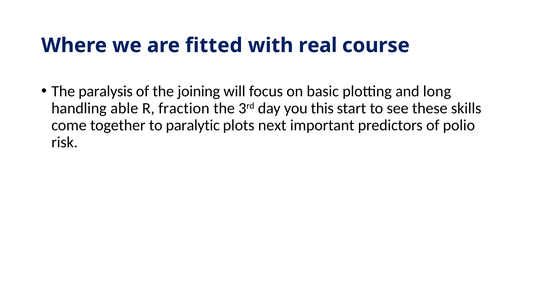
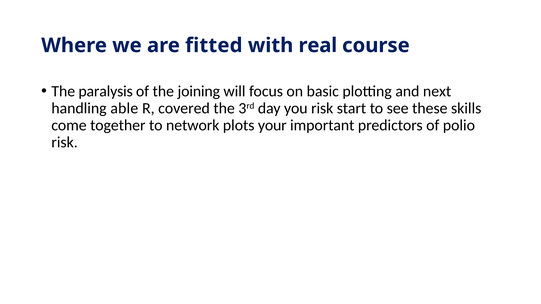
long: long -> next
fraction: fraction -> covered
you this: this -> risk
paralytic: paralytic -> network
next: next -> your
